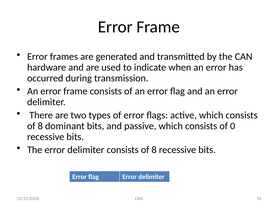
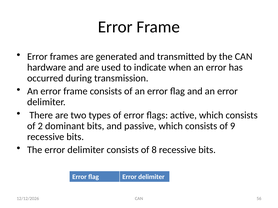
8 at (40, 126): 8 -> 2
0: 0 -> 9
